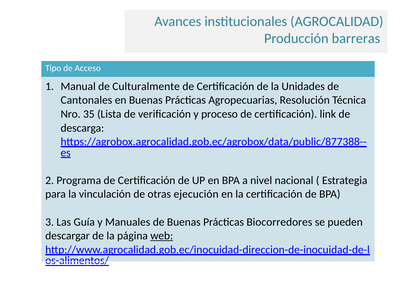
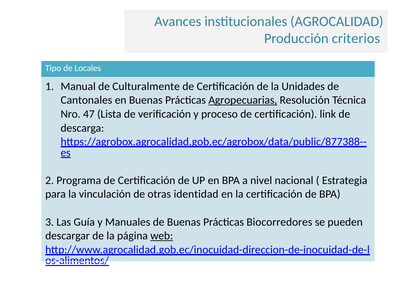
barreras: barreras -> criterios
Acceso: Acceso -> Locales
Agropecuarias underline: none -> present
35: 35 -> 47
ejecución: ejecución -> identidad
